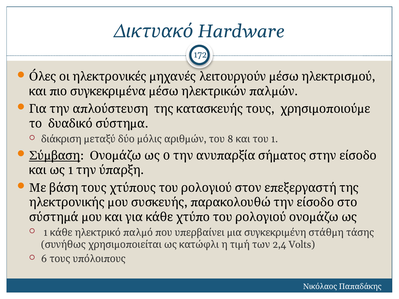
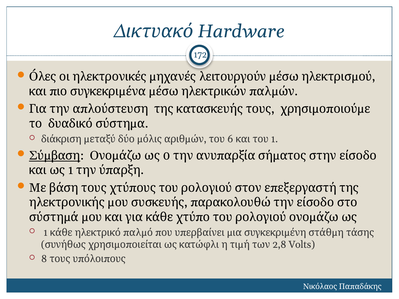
8: 8 -> 6
2,4: 2,4 -> 2,8
6: 6 -> 8
